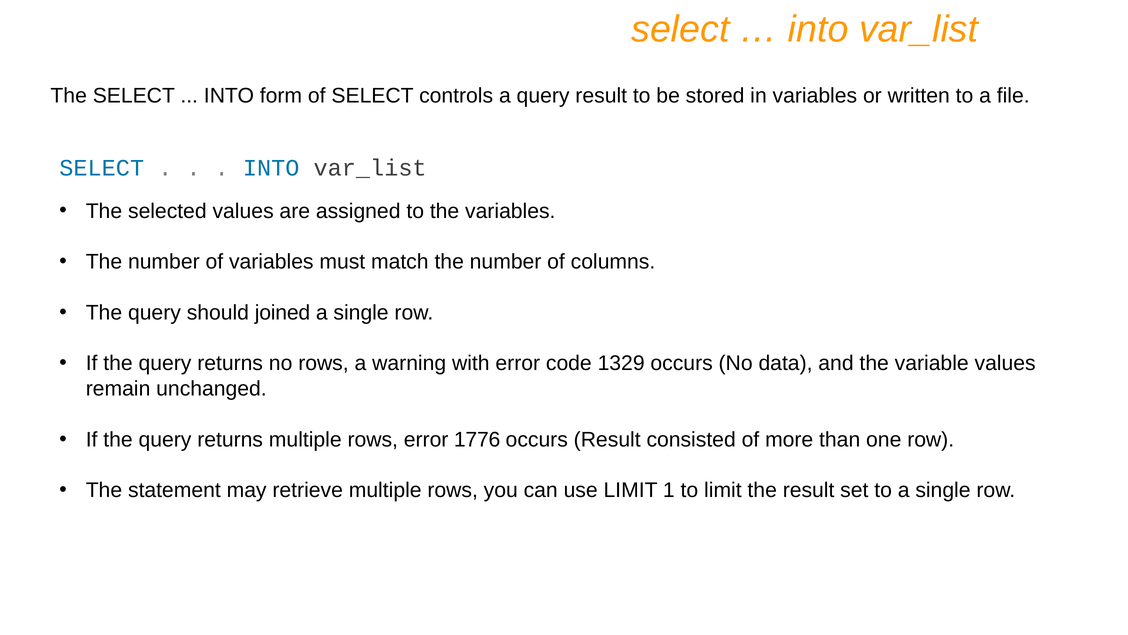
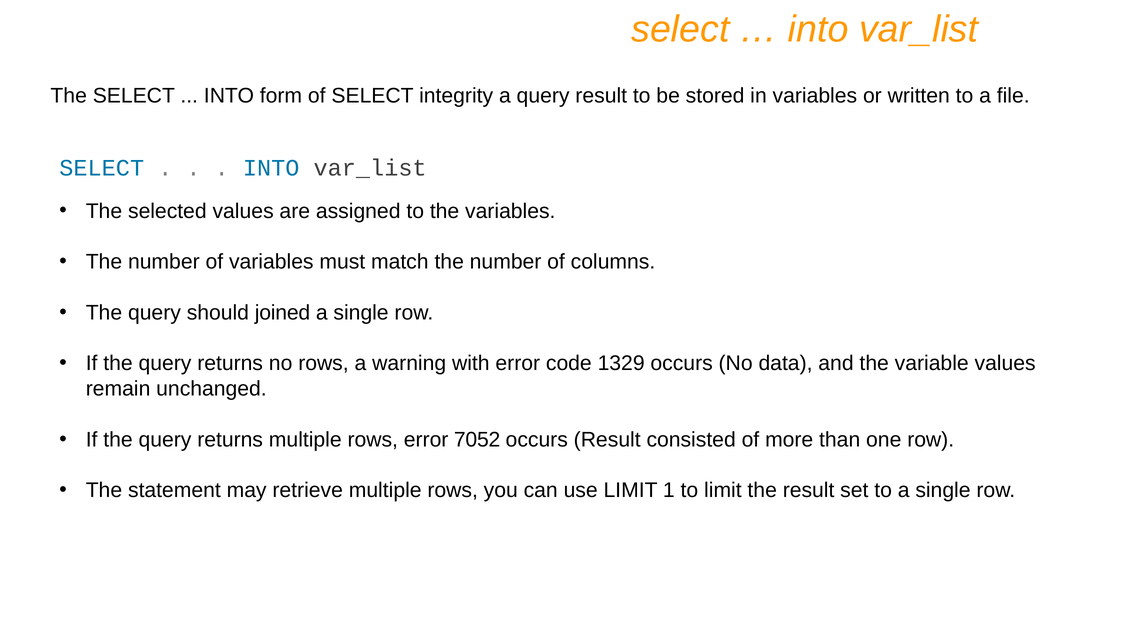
controls: controls -> integrity
1776: 1776 -> 7052
